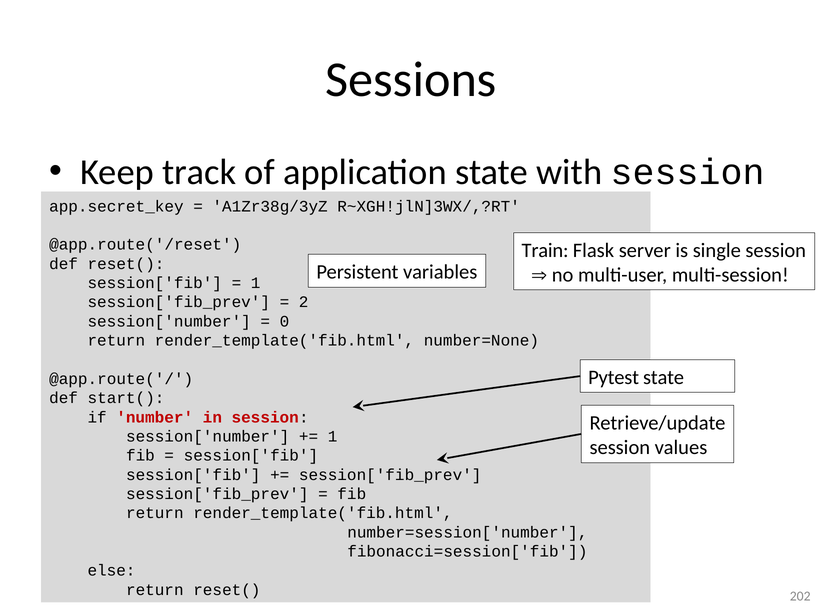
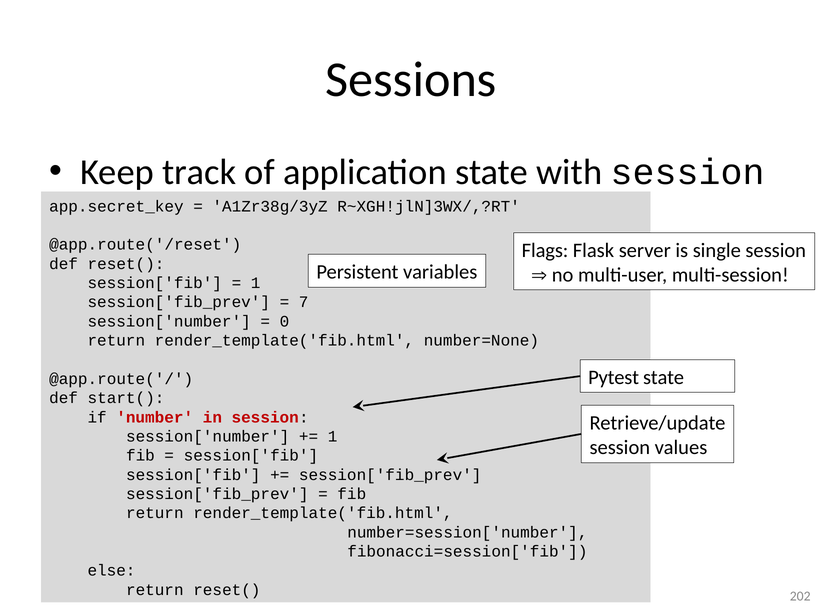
Train: Train -> Flags
2: 2 -> 7
